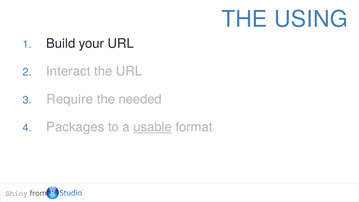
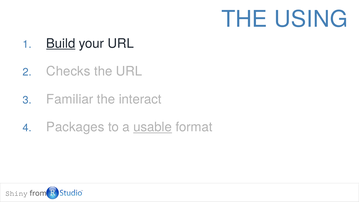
Build underline: none -> present
Interact: Interact -> Checks
Require: Require -> Familiar
needed: needed -> interact
